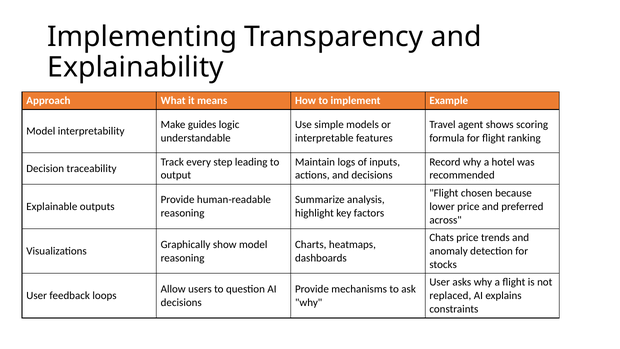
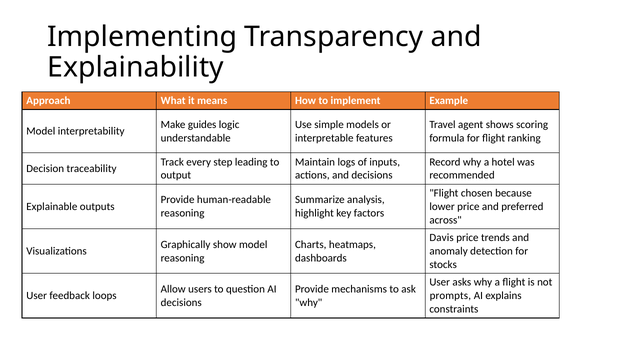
Chats: Chats -> Davis
replaced: replaced -> prompts
